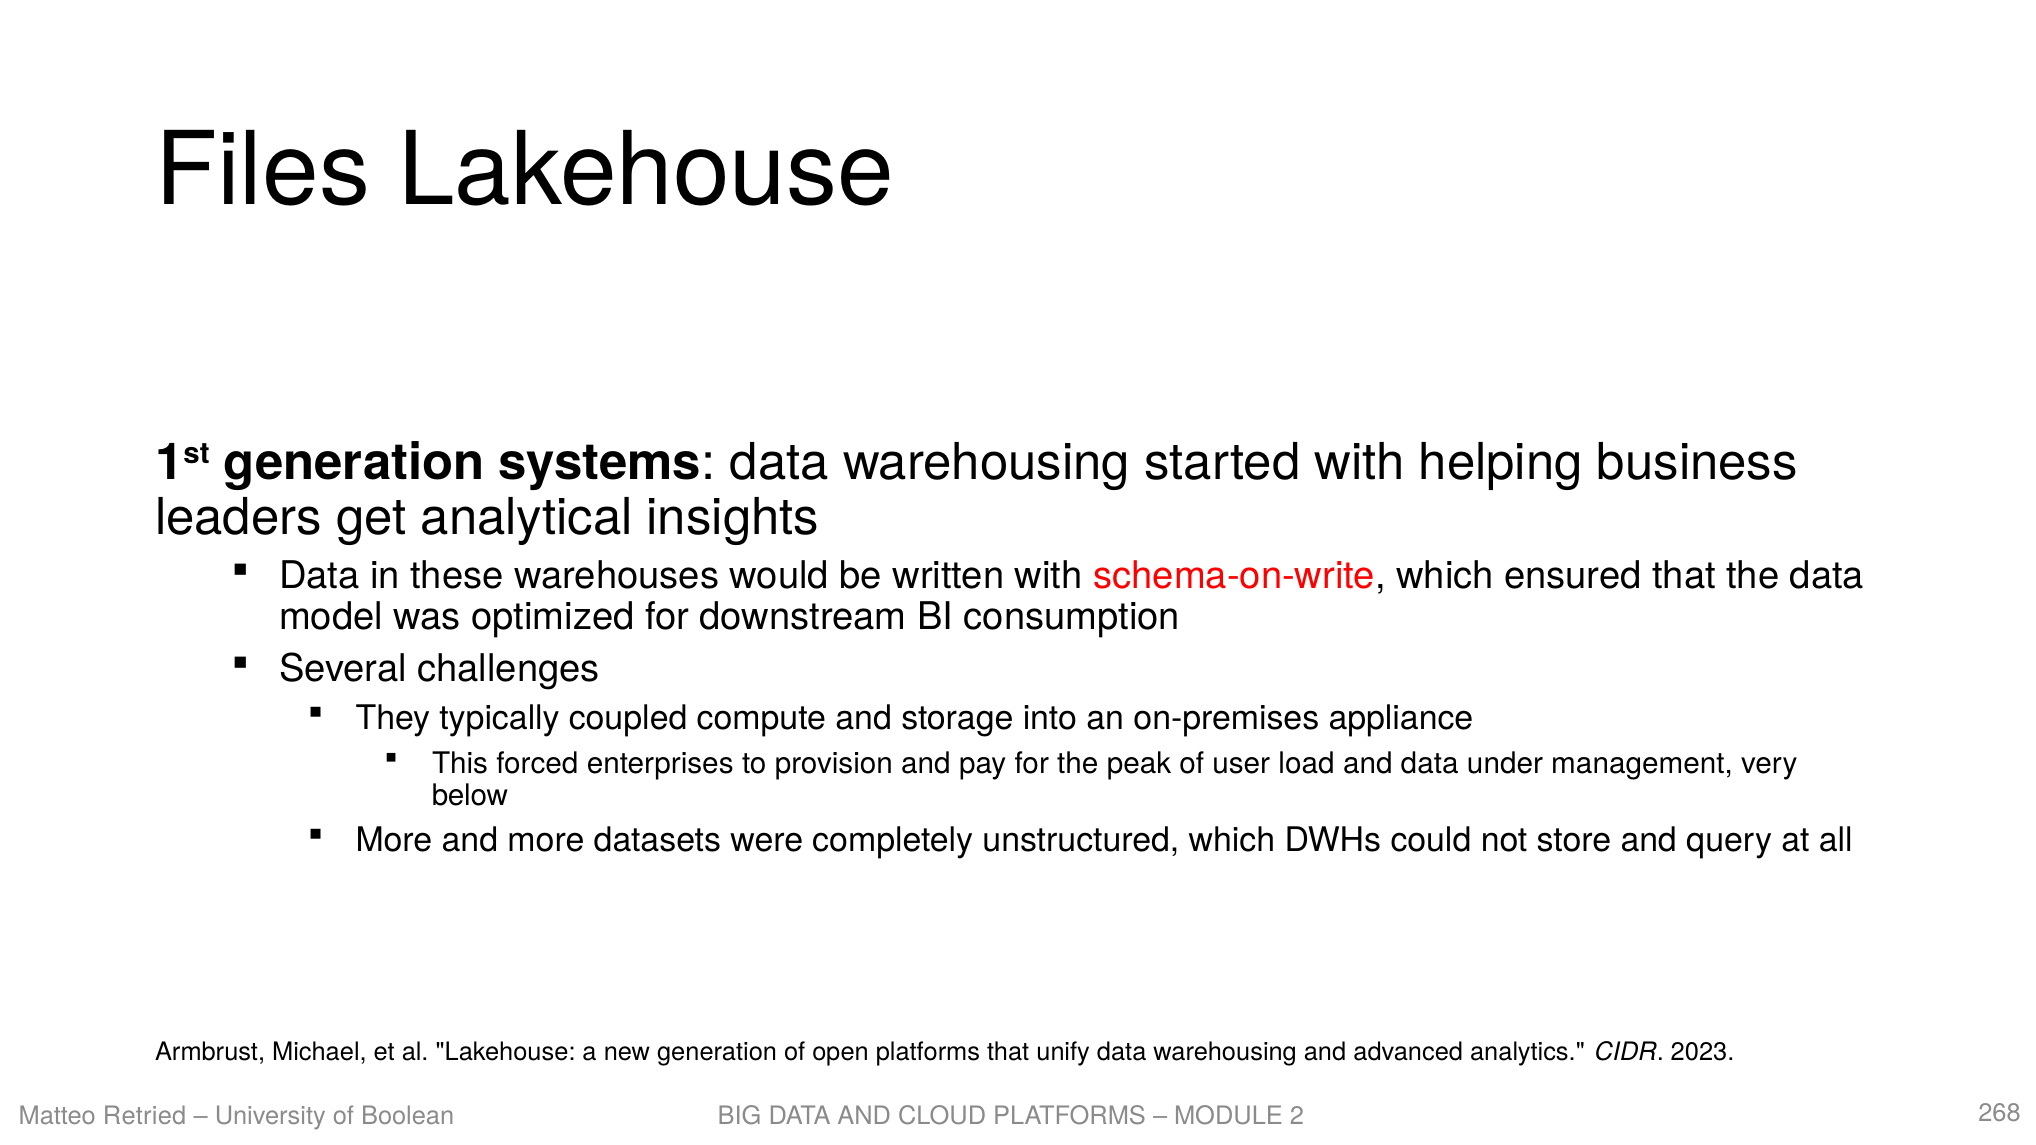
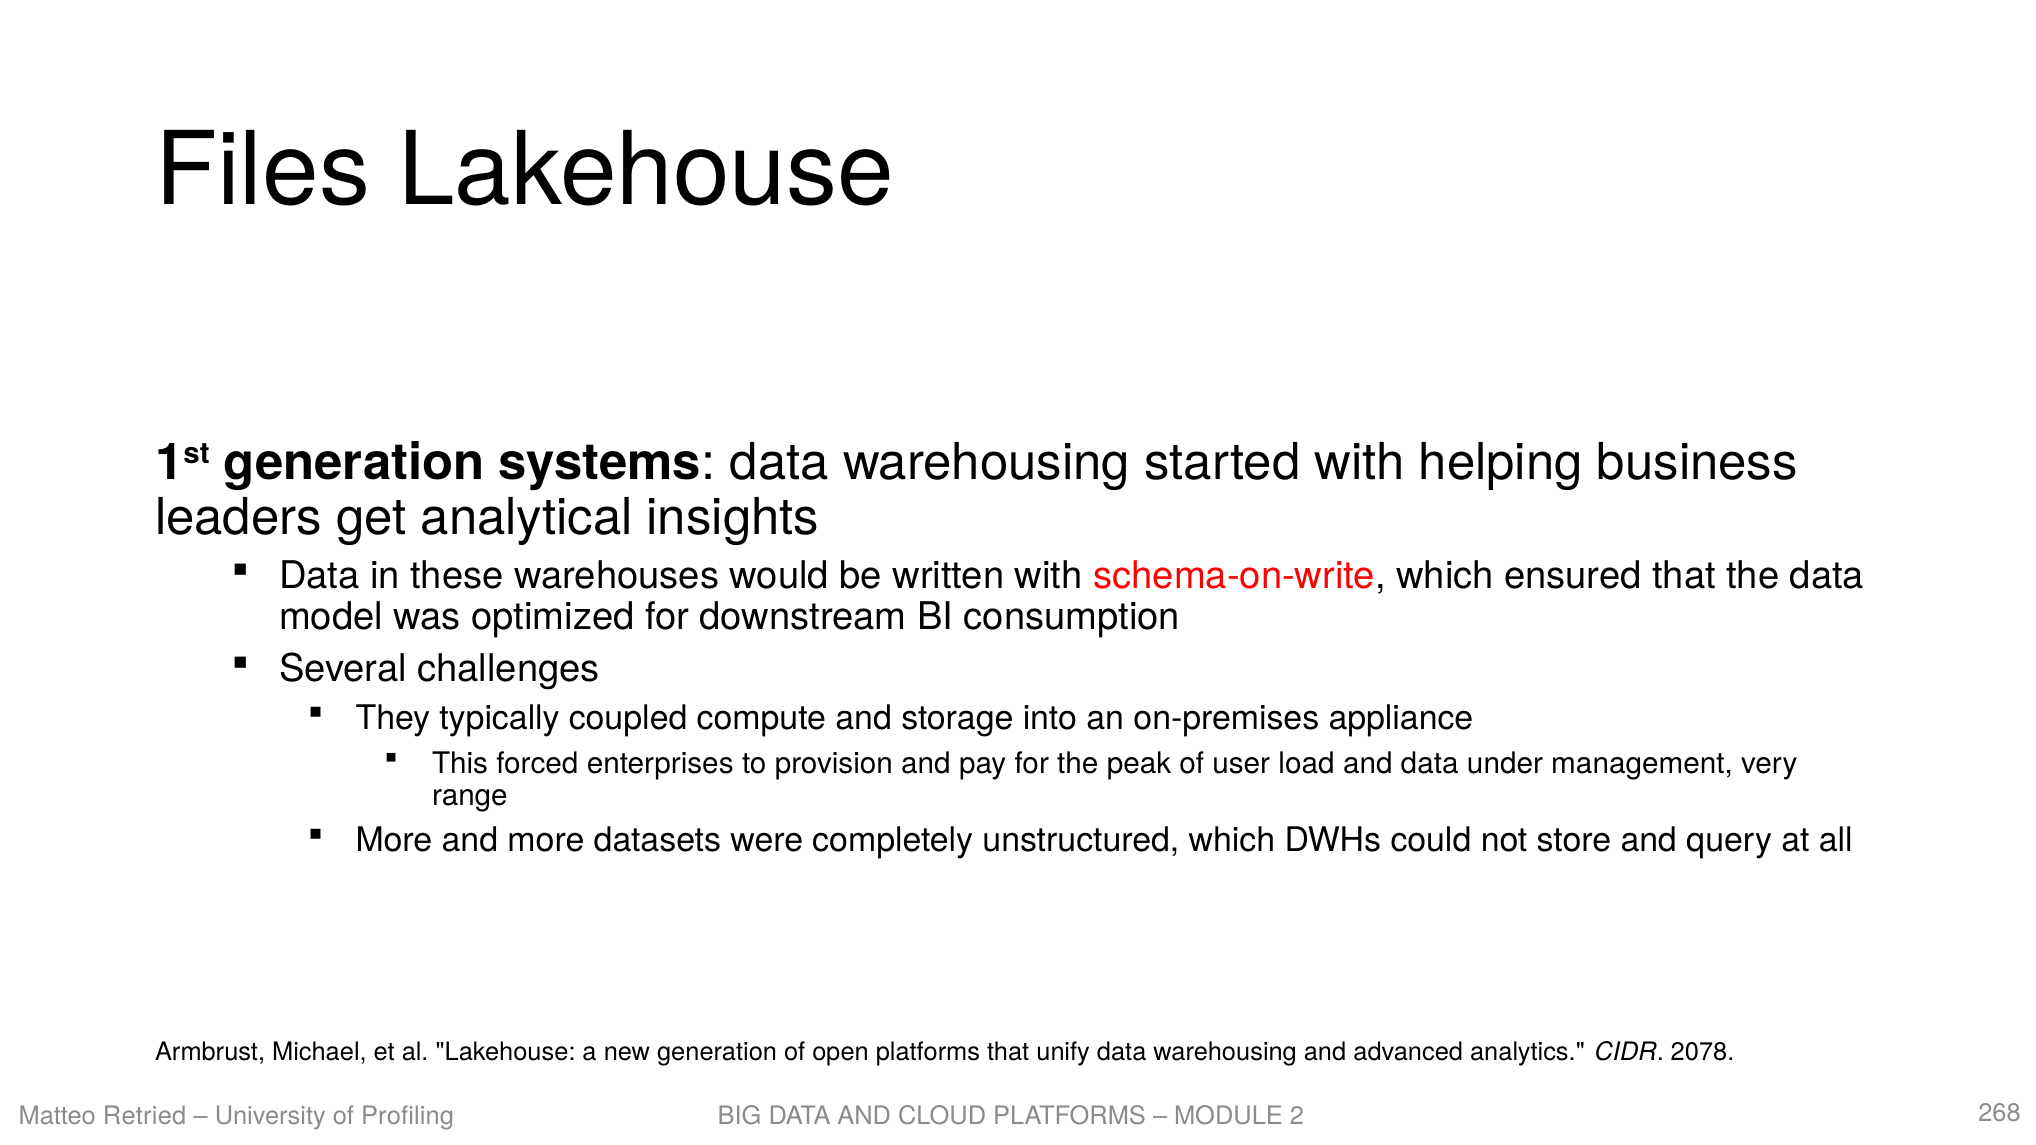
below: below -> range
2023: 2023 -> 2078
Boolean: Boolean -> Profiling
